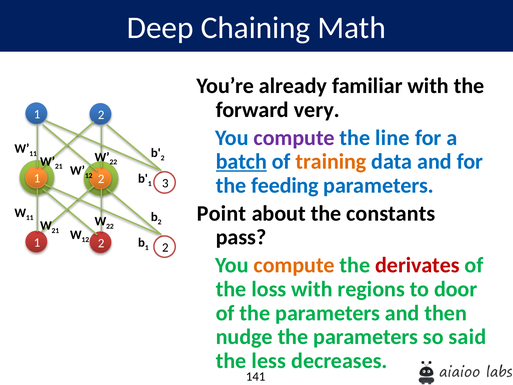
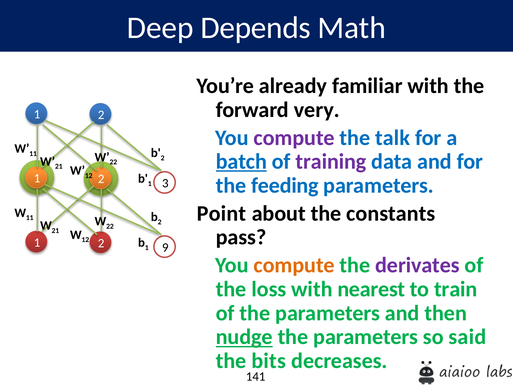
Chaining: Chaining -> Depends
line: line -> talk
training colour: orange -> purple
2 at (165, 247): 2 -> 9
derivates colour: red -> purple
regions: regions -> nearest
door: door -> train
nudge underline: none -> present
less: less -> bits
